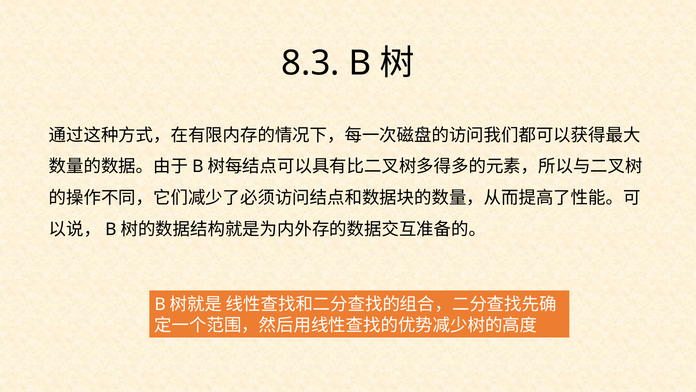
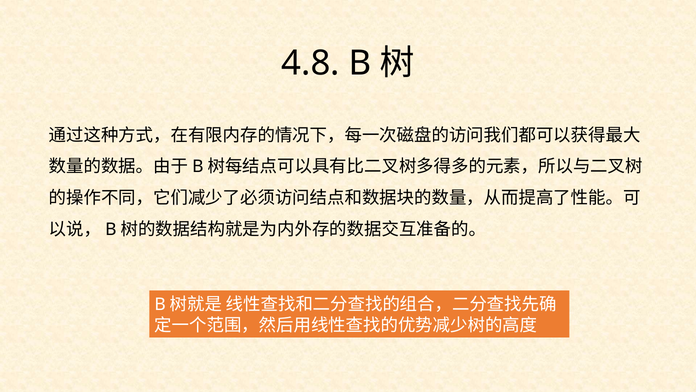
8.3: 8.3 -> 4.8
